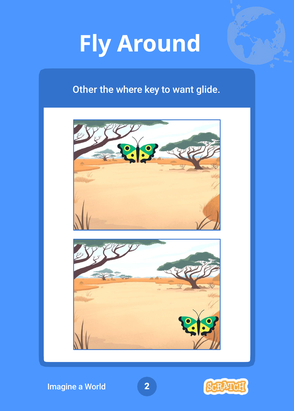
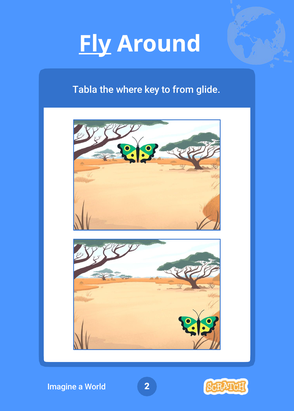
Fly underline: none -> present
Other: Other -> Tabla
want: want -> from
